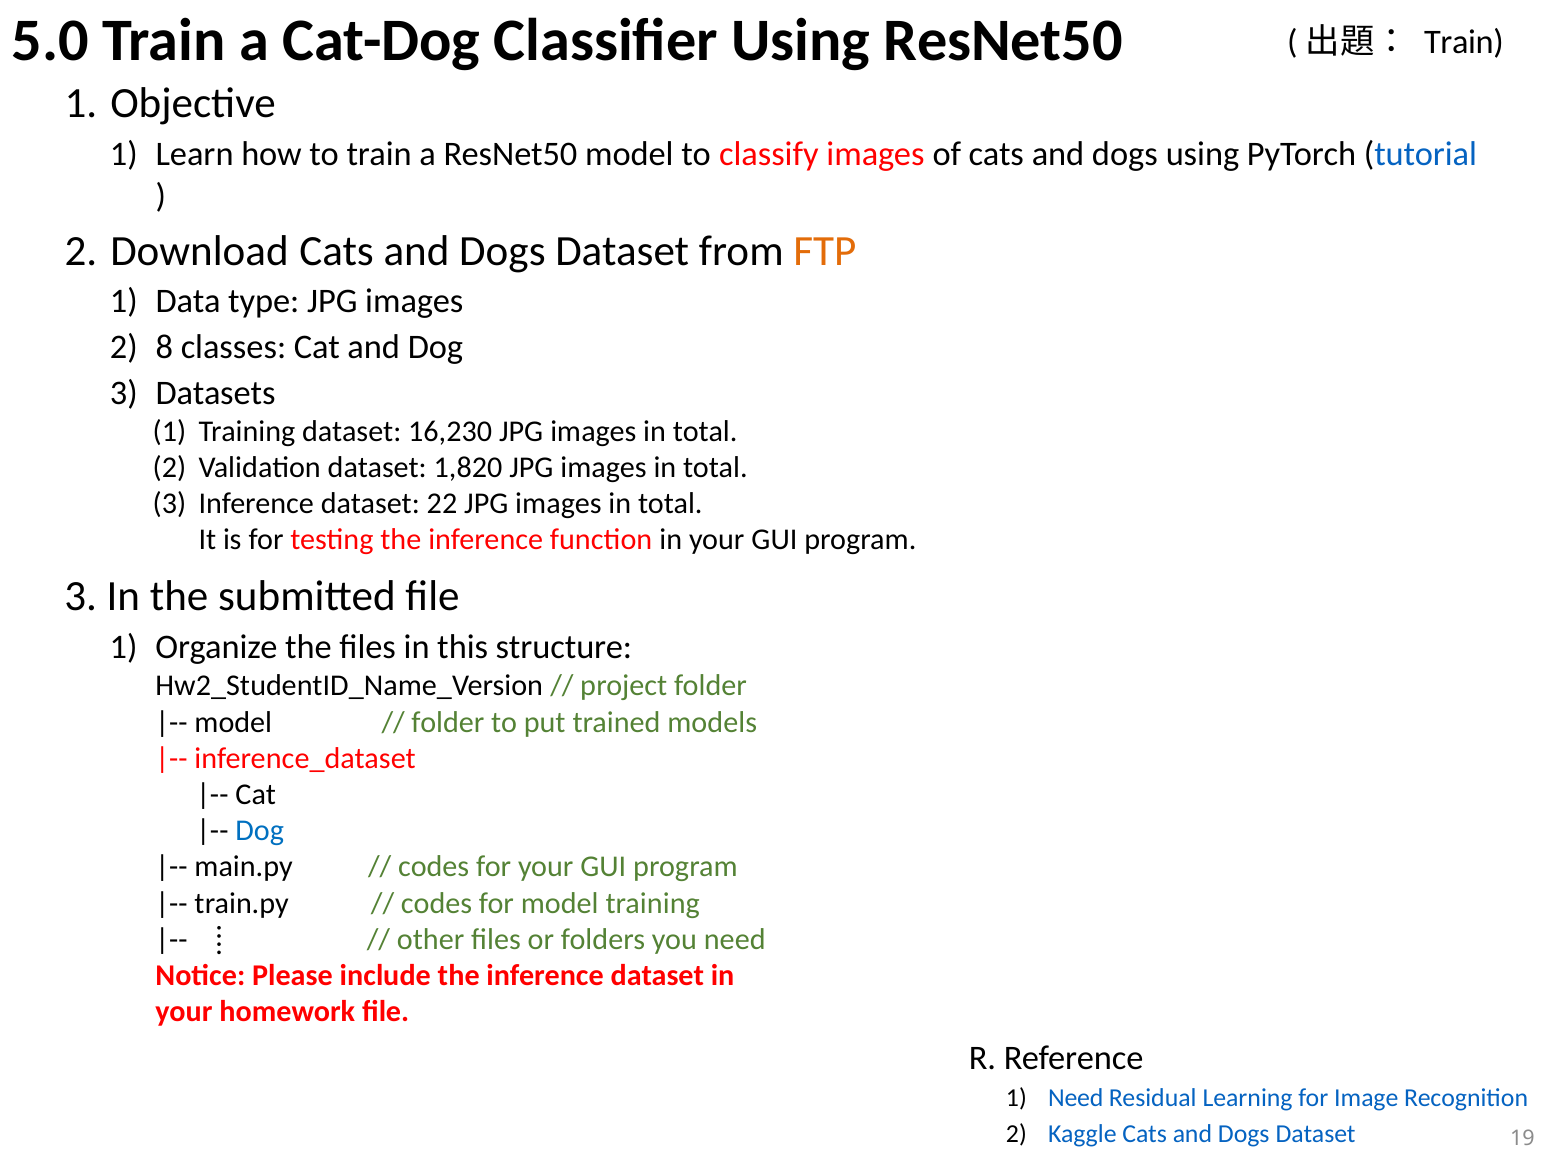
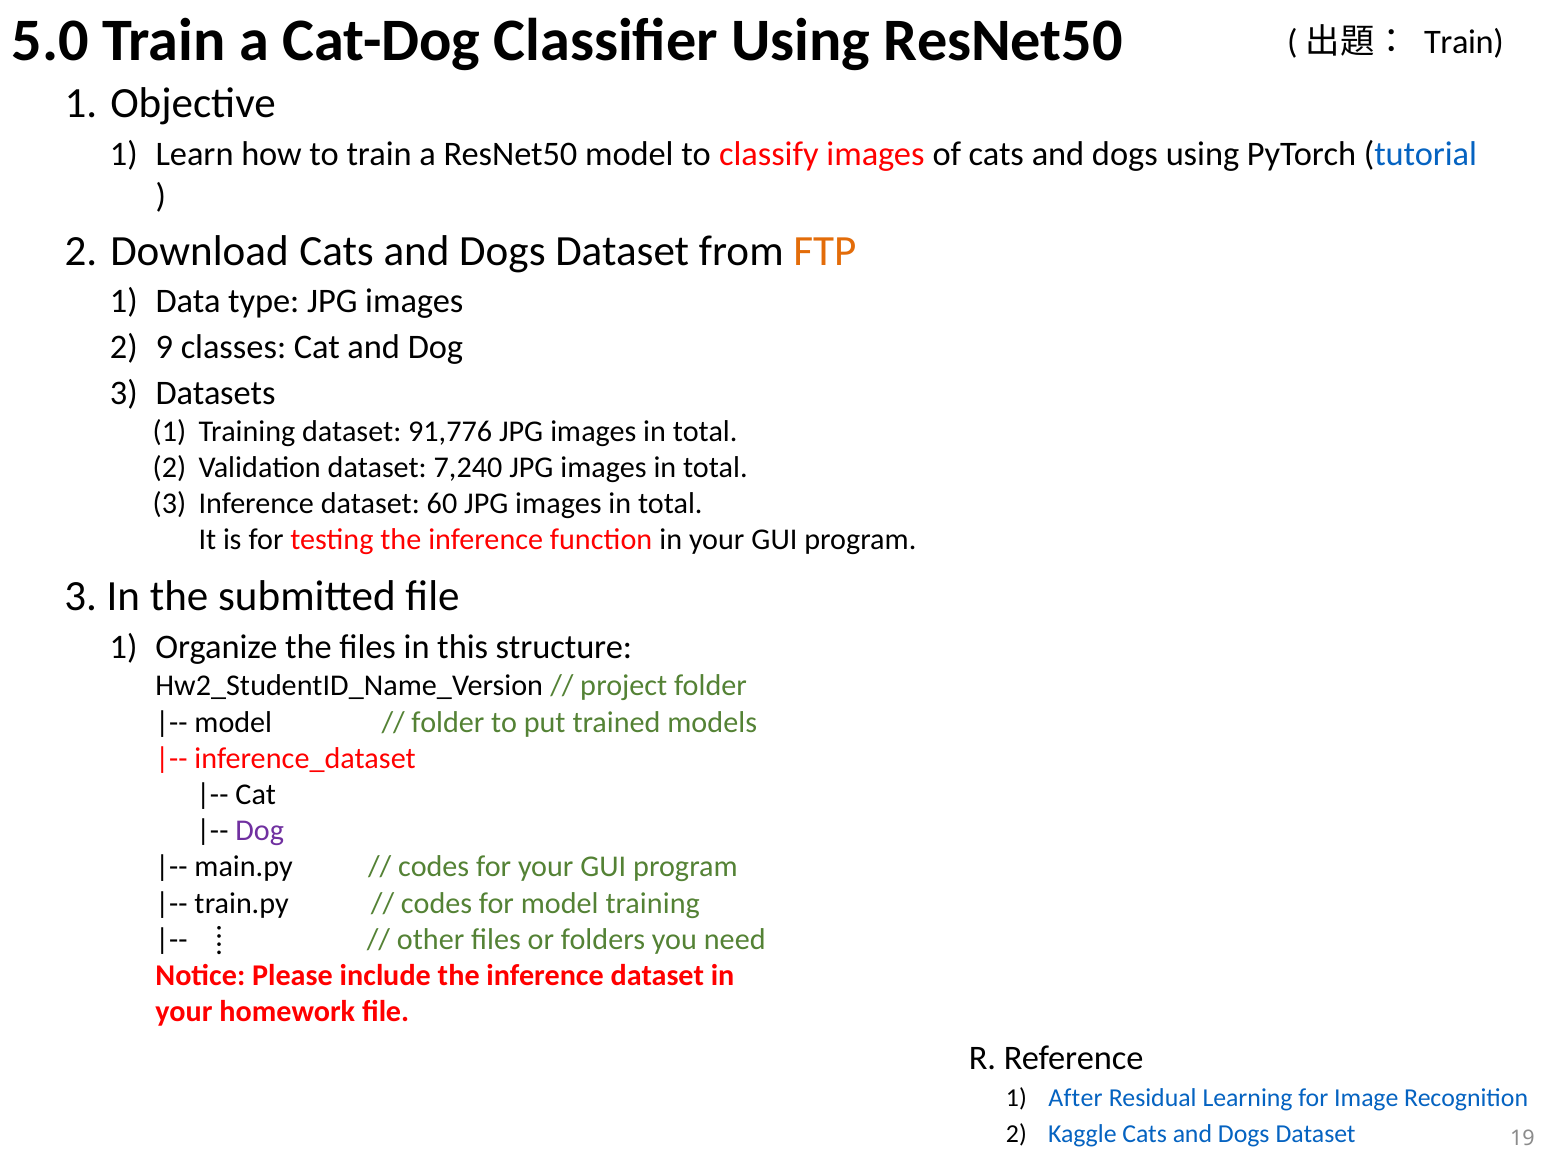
8: 8 -> 9
16,230: 16,230 -> 91,776
1,820: 1,820 -> 7,240
22: 22 -> 60
Dog at (260, 831) colour: blue -> purple
Need at (1076, 1099): Need -> After
